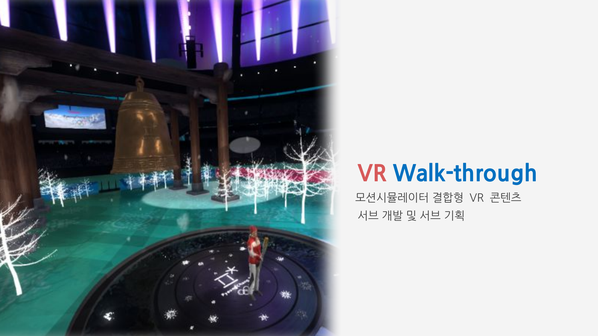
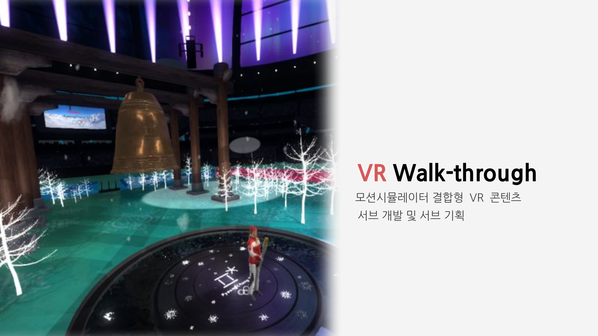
Walk-through colour: blue -> black
